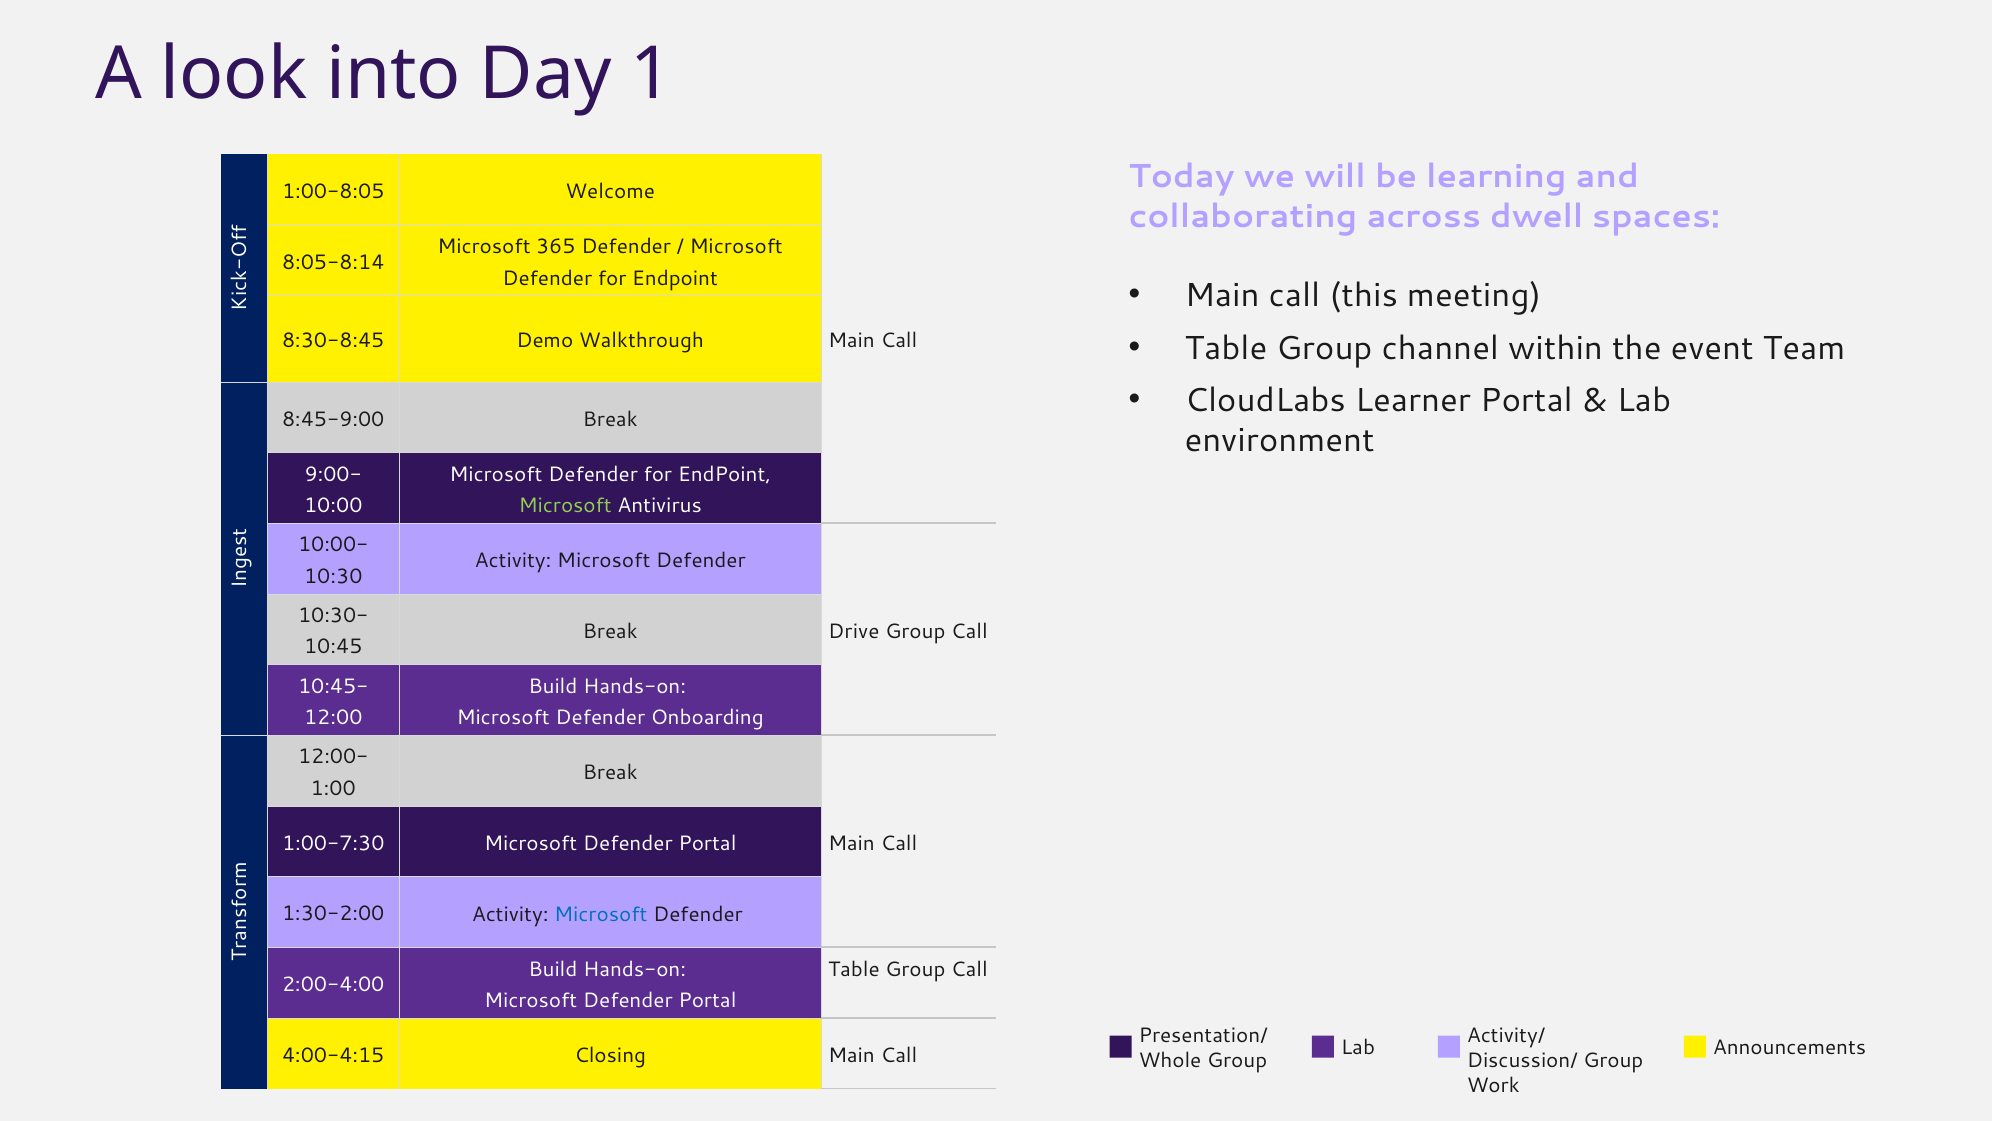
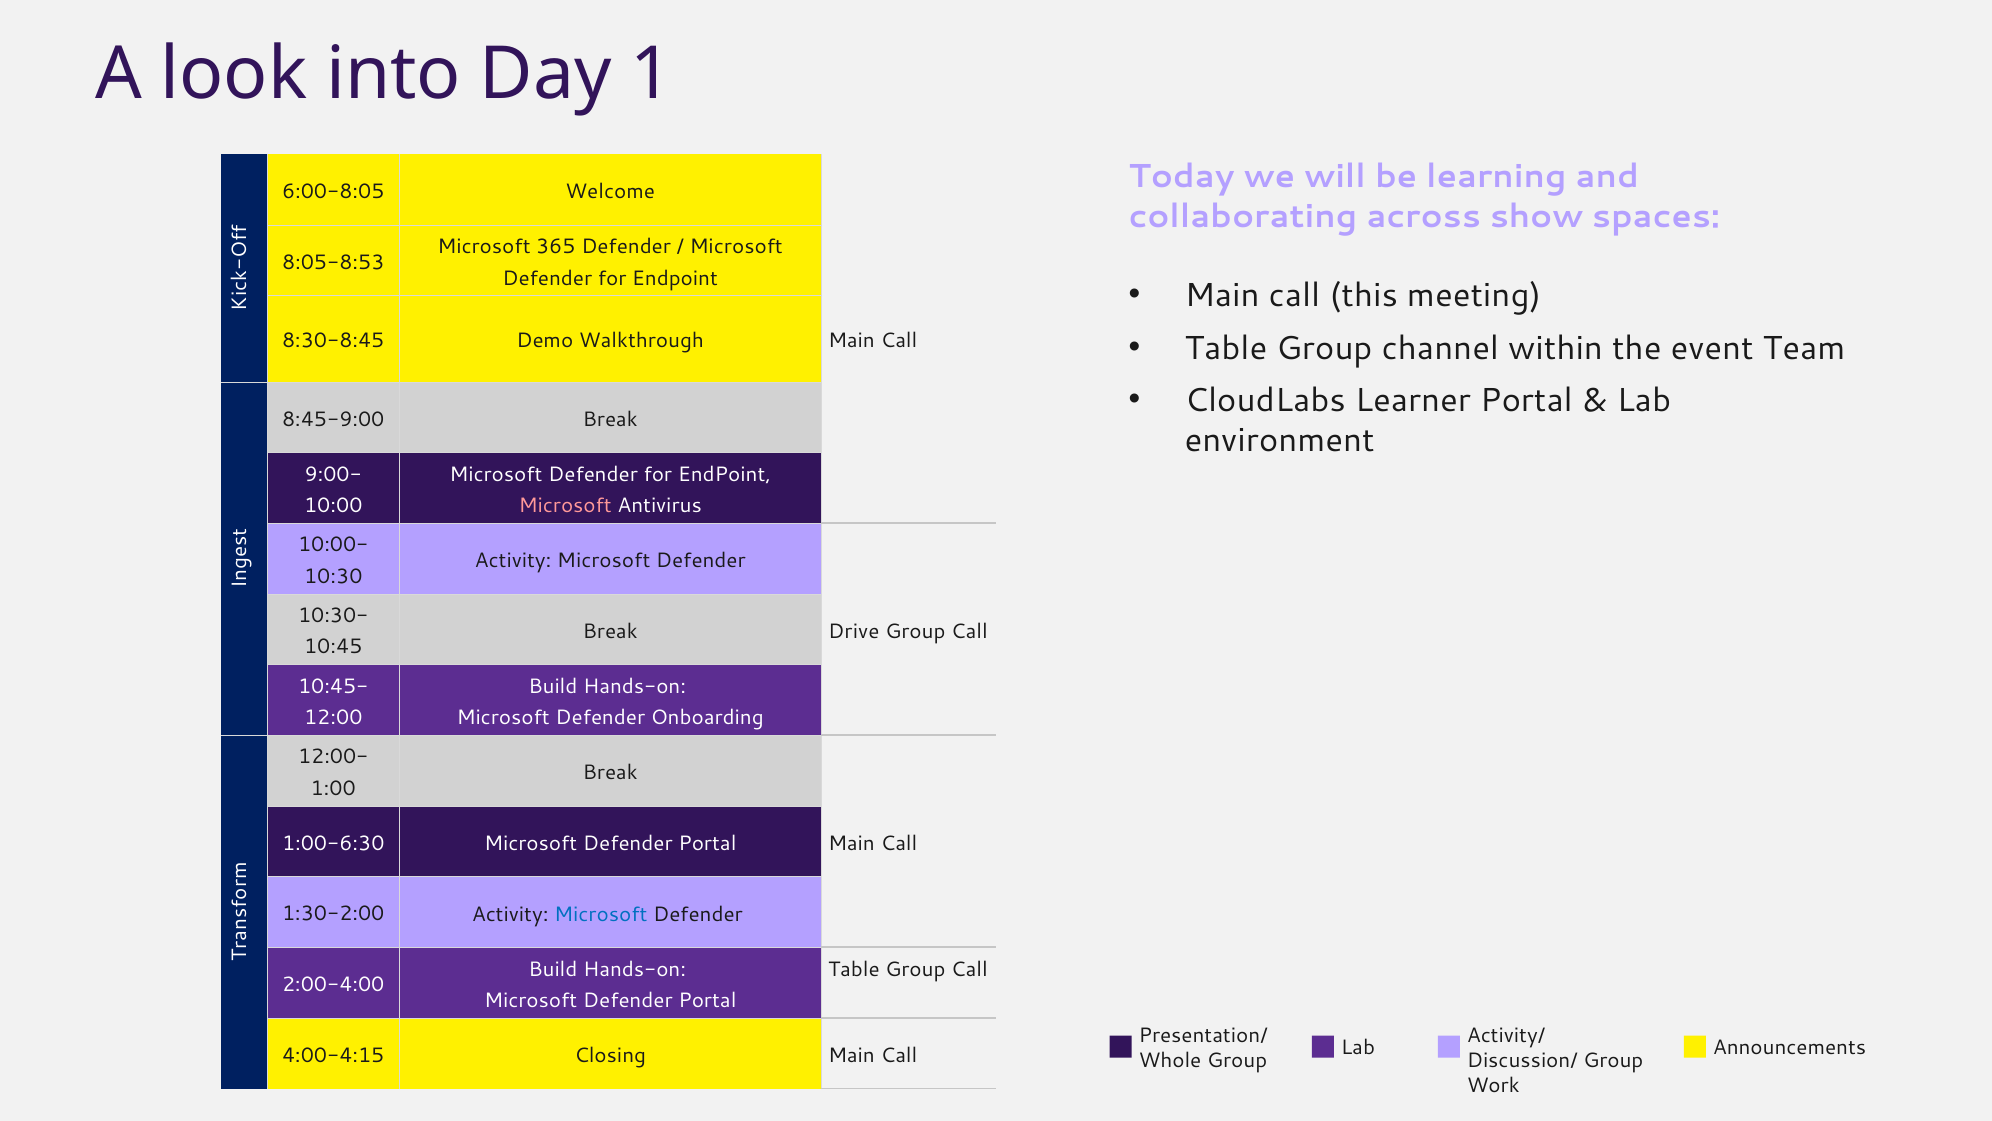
1:00-8:05: 1:00-8:05 -> 6:00-8:05
dwell: dwell -> show
8:05-8:14: 8:05-8:14 -> 8:05-8:53
Microsoft at (565, 506) colour: light green -> pink
1:00-7:30: 1:00-7:30 -> 1:00-6:30
